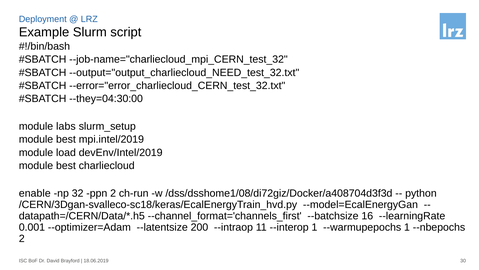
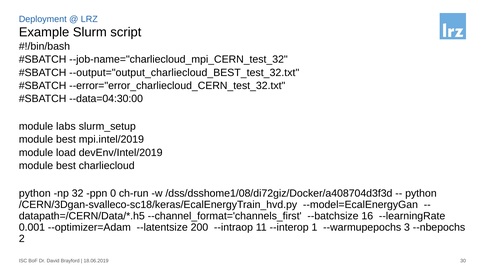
--output="output_charliecloud_NEED_test_32.txt: --output="output_charliecloud_NEED_test_32.txt -> --output="output_charliecloud_BEST_test_32.txt
--they=04:30:00: --they=04:30:00 -> --data=04:30:00
enable at (35, 193): enable -> python
ppn 2: 2 -> 0
--warmupepochs 1: 1 -> 3
